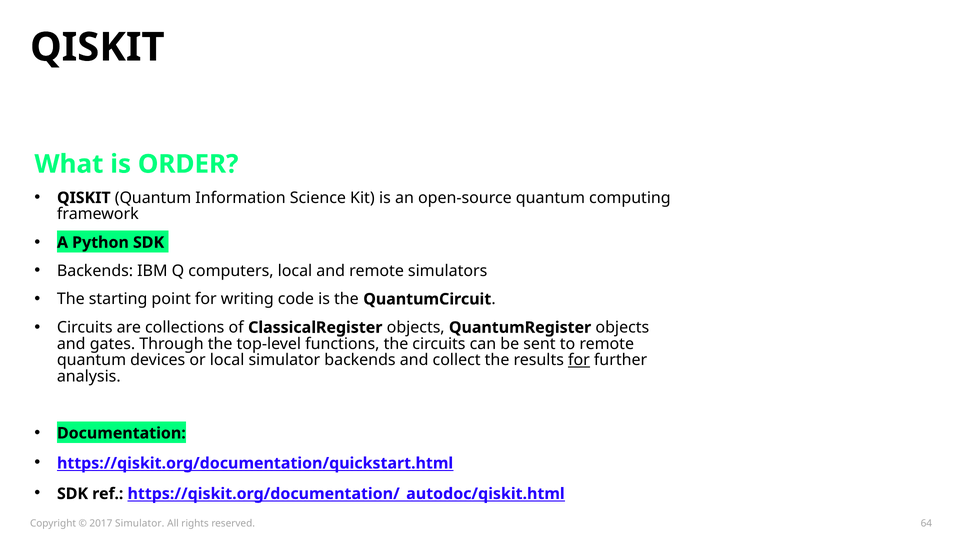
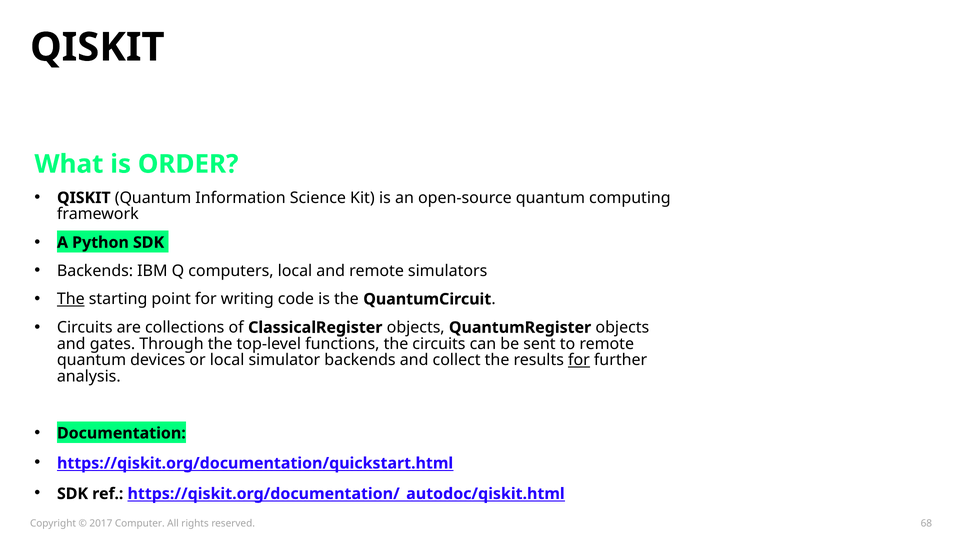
The at (71, 299) underline: none -> present
2017 Simulator: Simulator -> Computer
64: 64 -> 68
